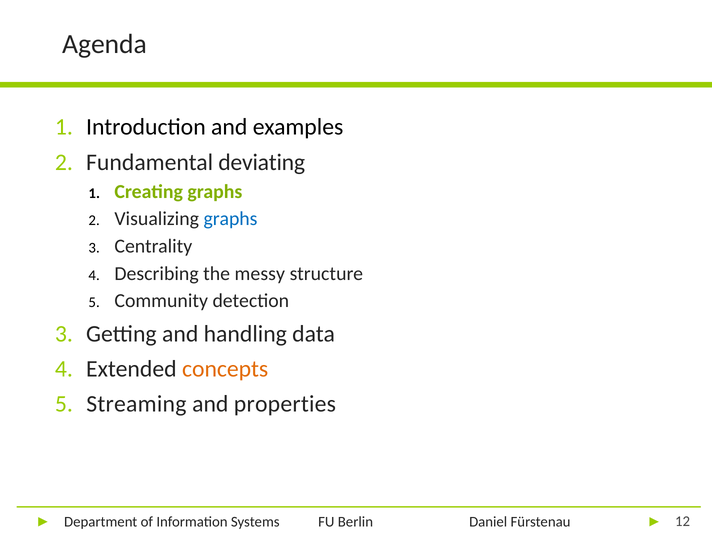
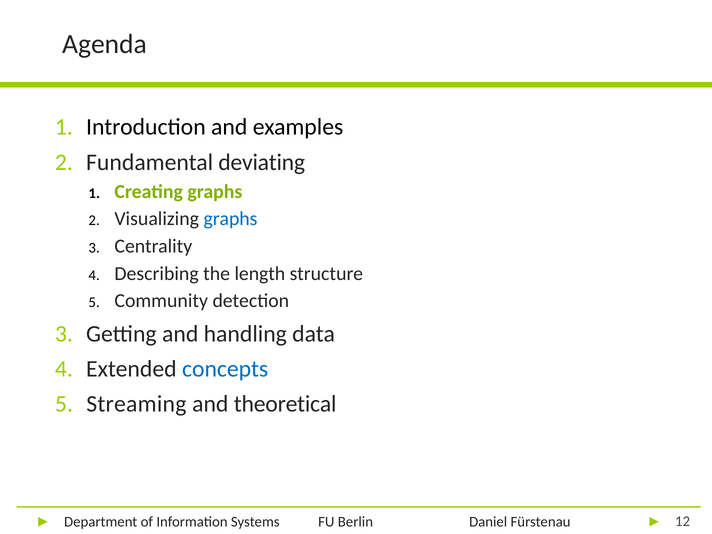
messy: messy -> length
concepts colour: orange -> blue
properties: properties -> theoretical
